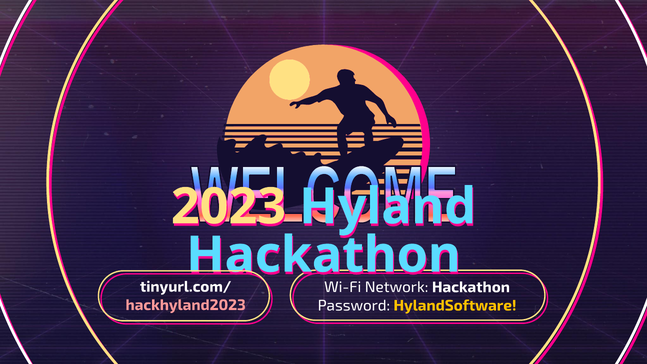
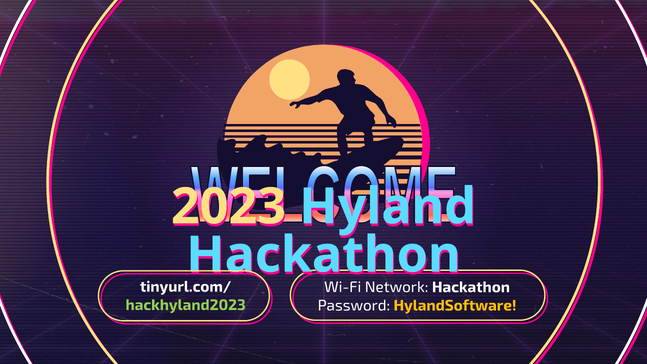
hackhyland2023 colour: pink -> light green
